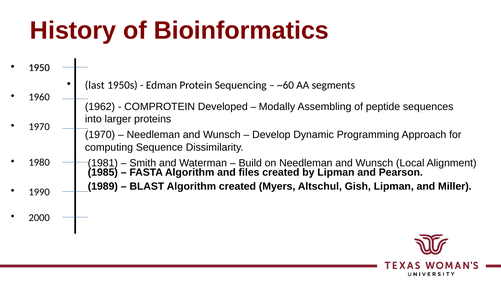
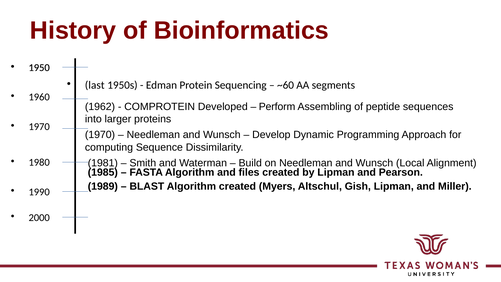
Modally: Modally -> Perform
